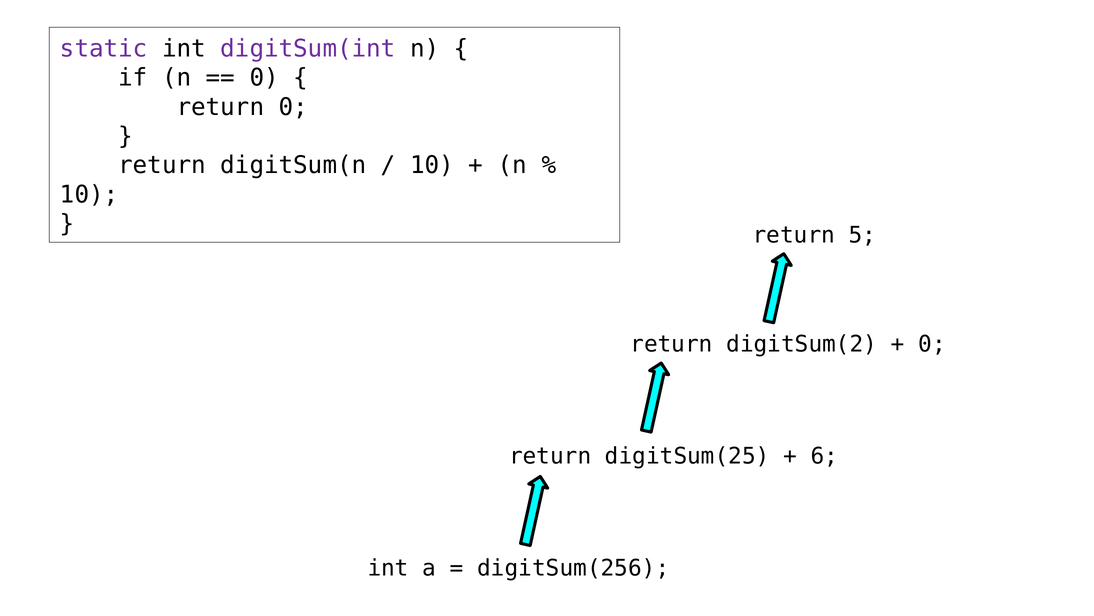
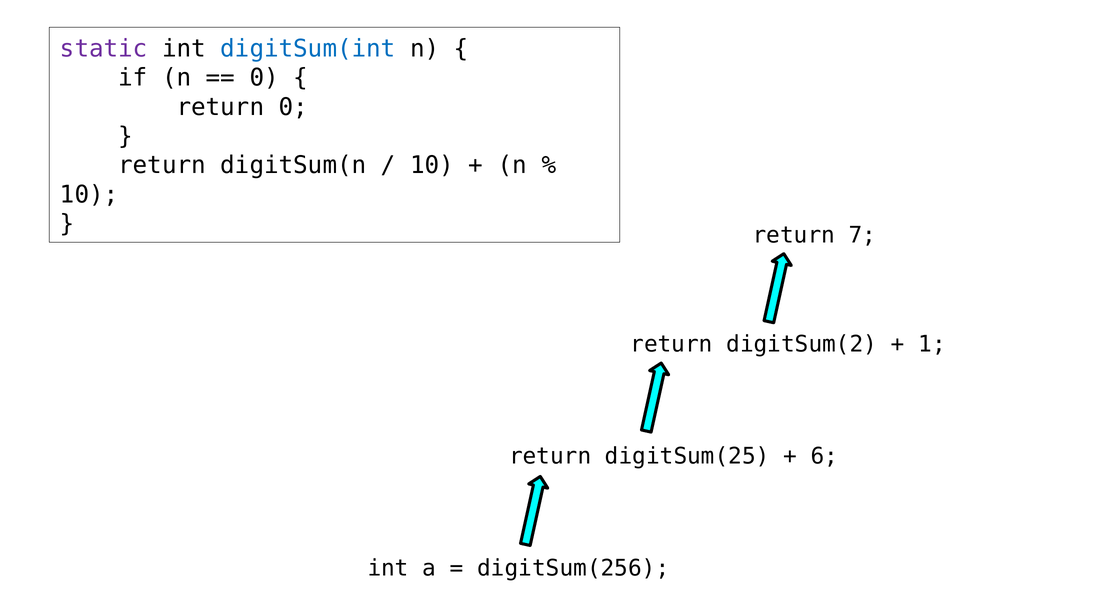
digitSum(int colour: purple -> blue
5: 5 -> 7
0 at (932, 344): 0 -> 1
